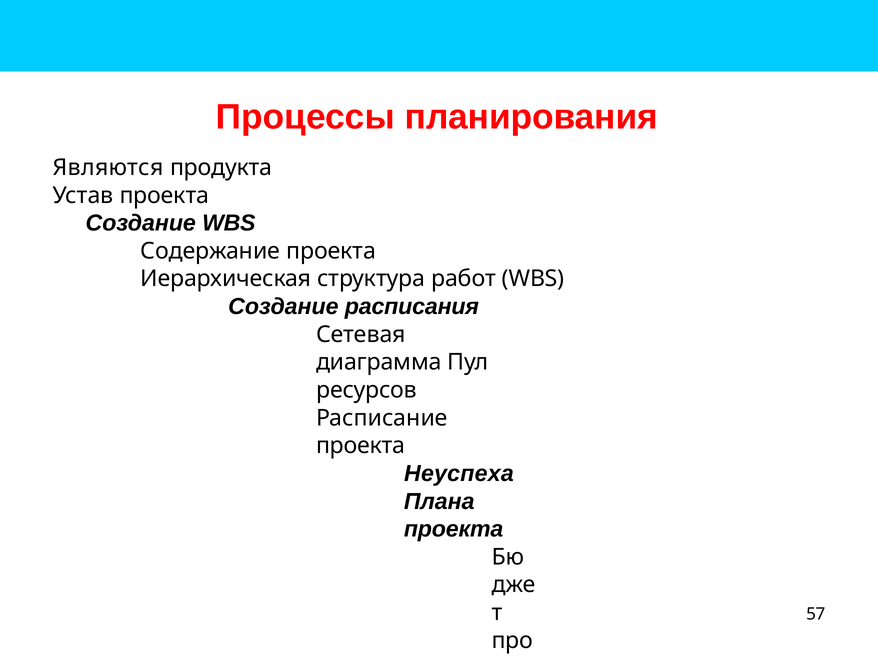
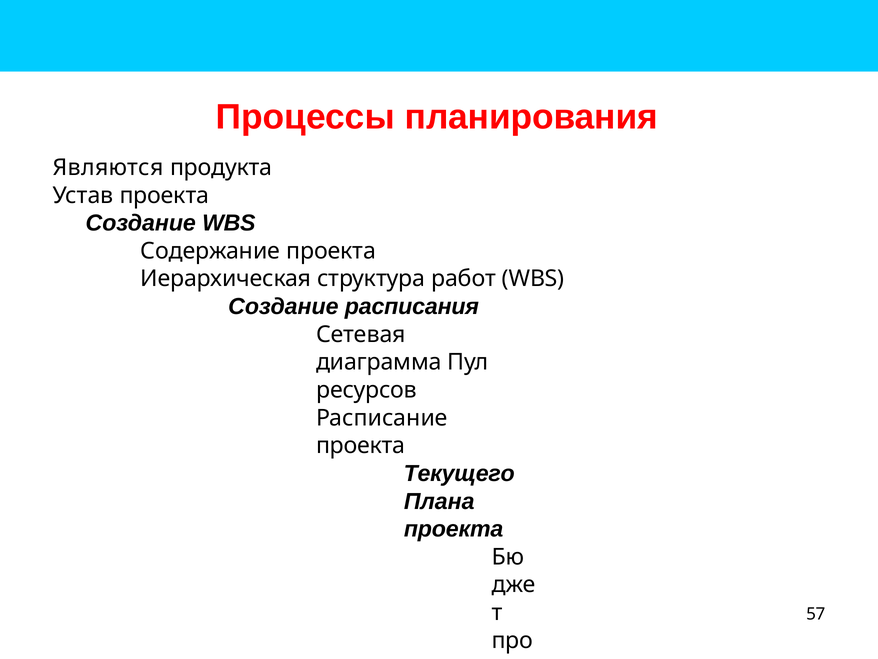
Неуспеха: Неуспеха -> Текущего
